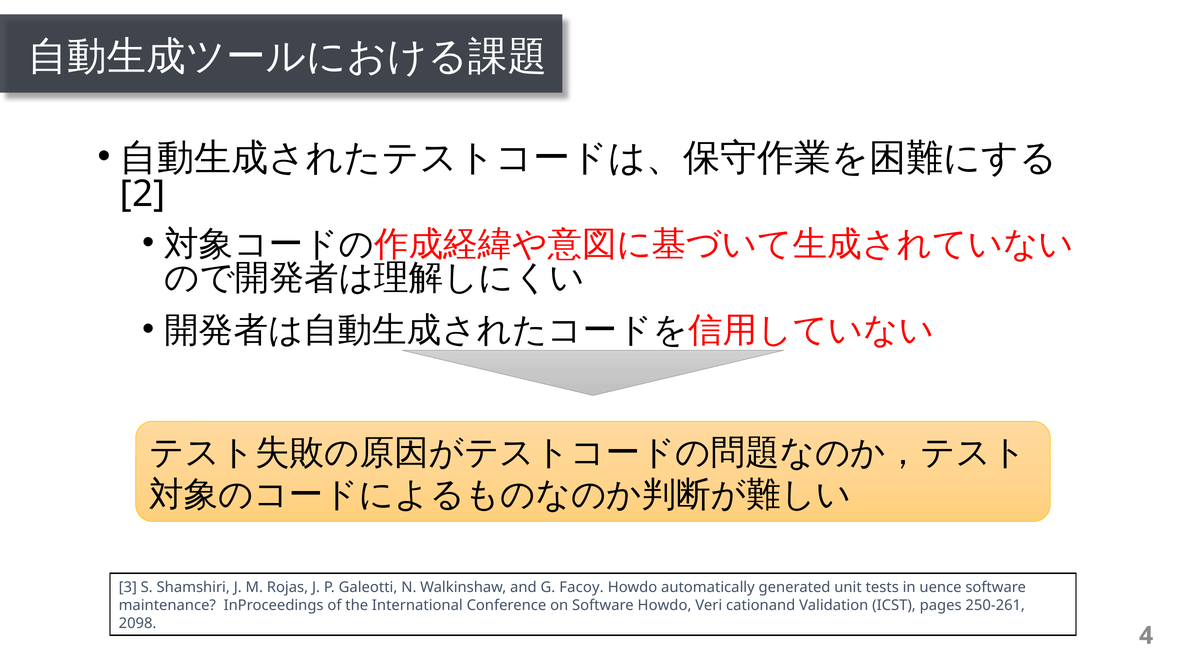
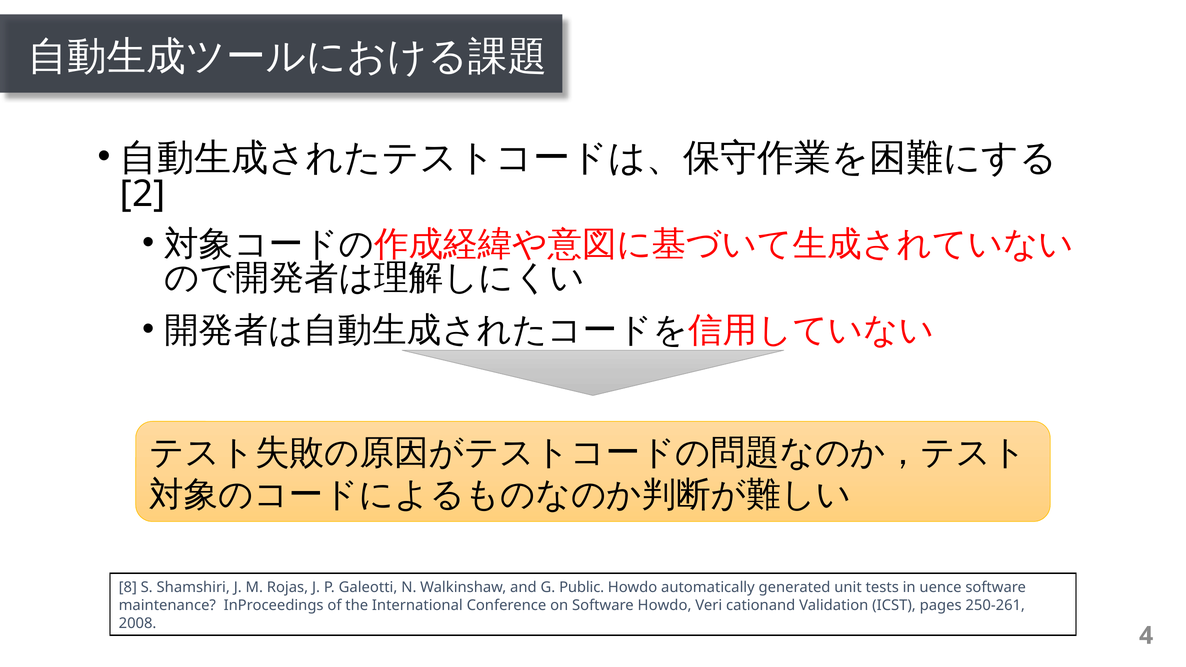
3: 3 -> 8
Facoy: Facoy -> Public
2098: 2098 -> 2008
